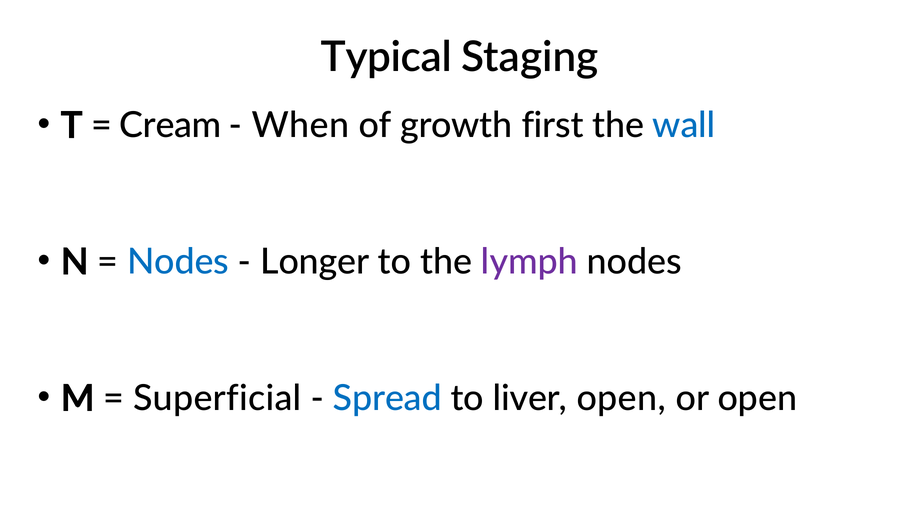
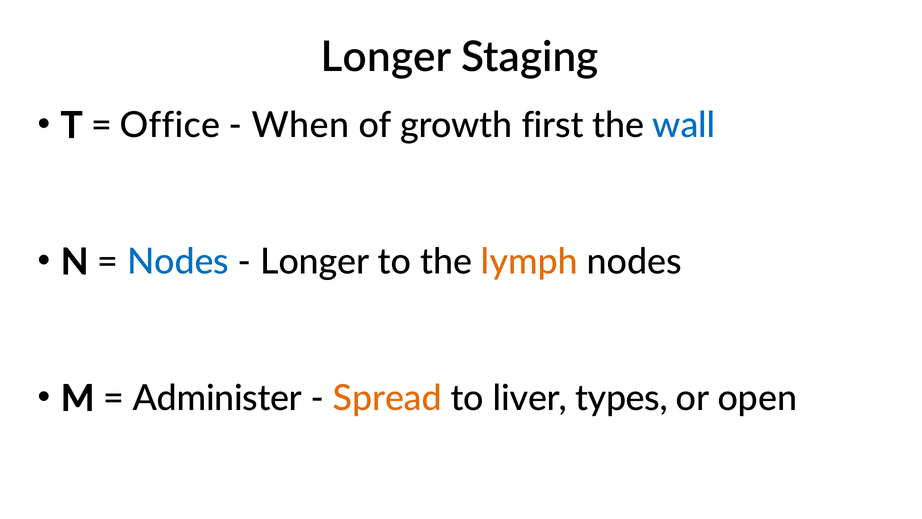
Typical at (386, 57): Typical -> Longer
Cream: Cream -> Office
lymph colour: purple -> orange
Superficial: Superficial -> Administer
Spread colour: blue -> orange
liver open: open -> types
